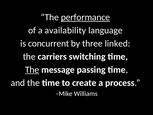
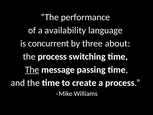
performance underline: present -> none
linked: linked -> about
the carriers: carriers -> process
